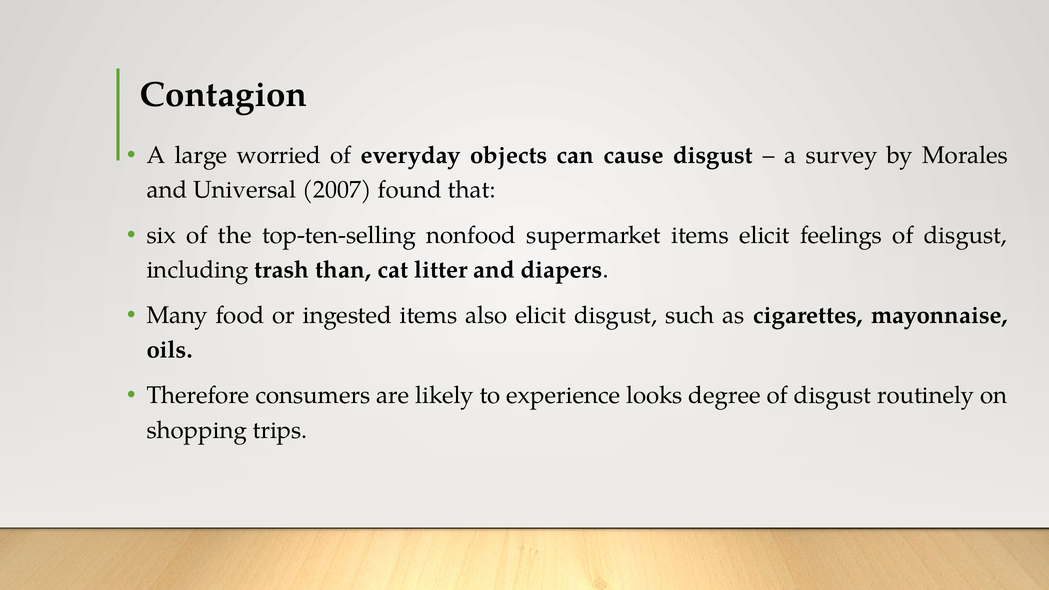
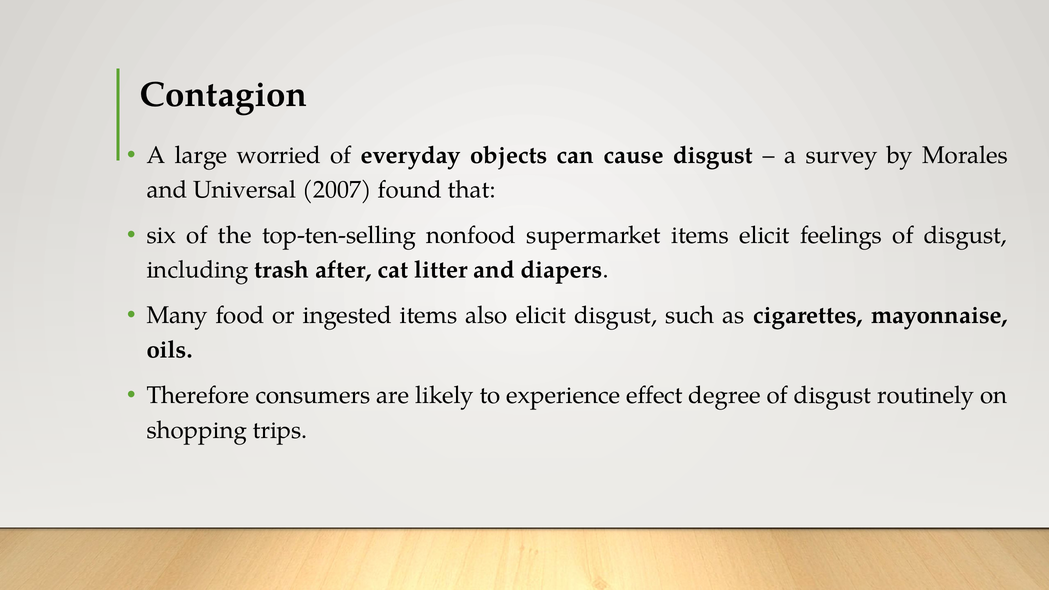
than: than -> after
looks: looks -> effect
